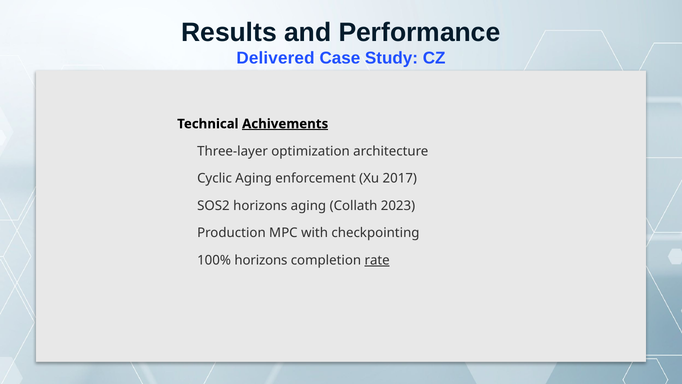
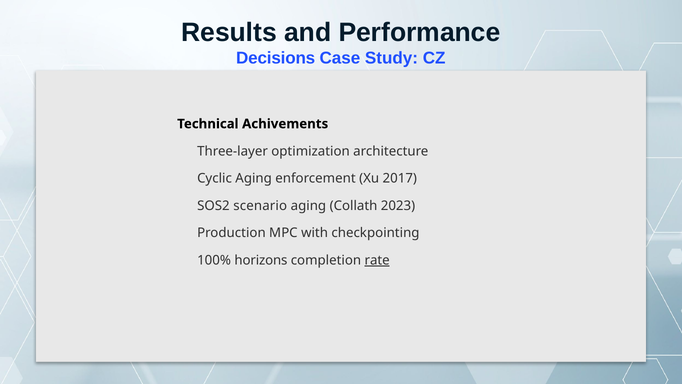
Delivered: Delivered -> Decisions
Achivements underline: present -> none
SOS2 horizons: horizons -> scenario
